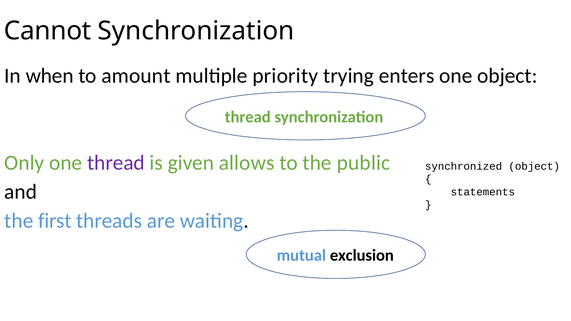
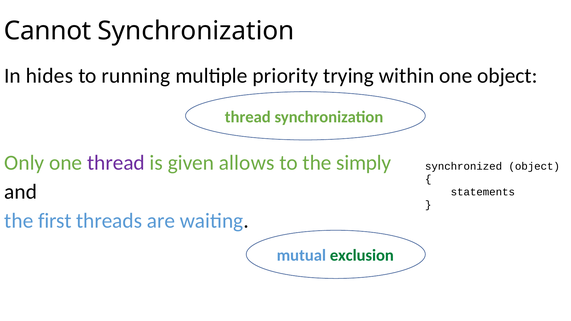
when: when -> hides
amount: amount -> running
enters: enters -> within
public: public -> simply
exclusion colour: black -> green
